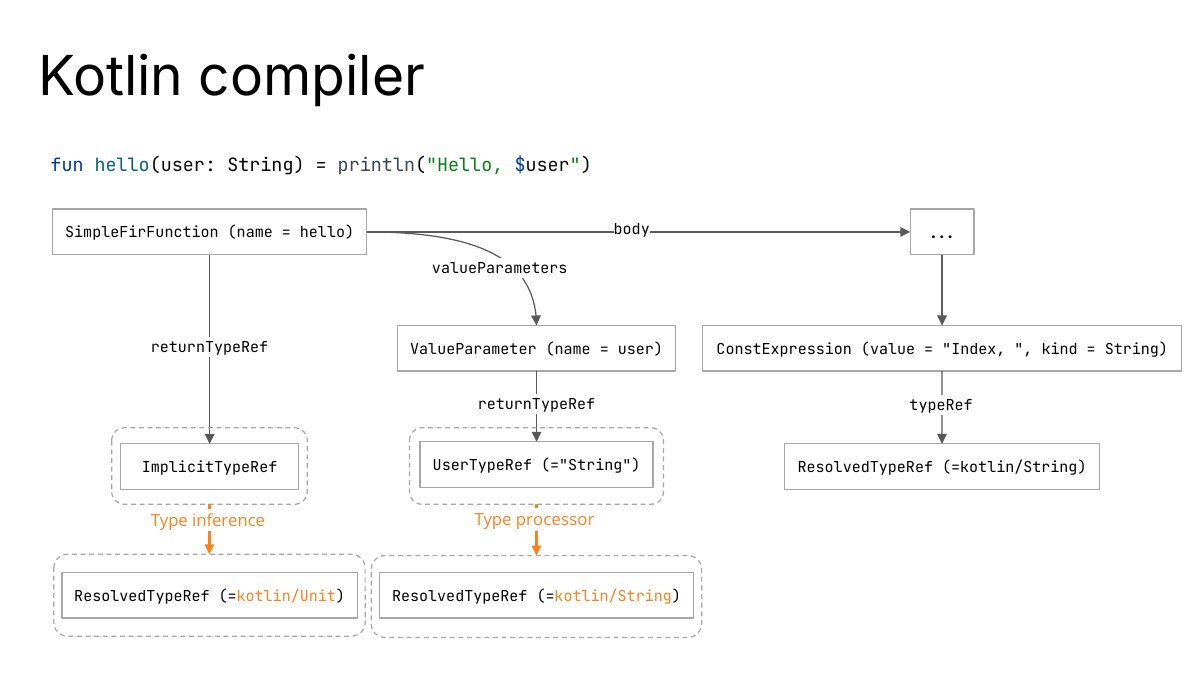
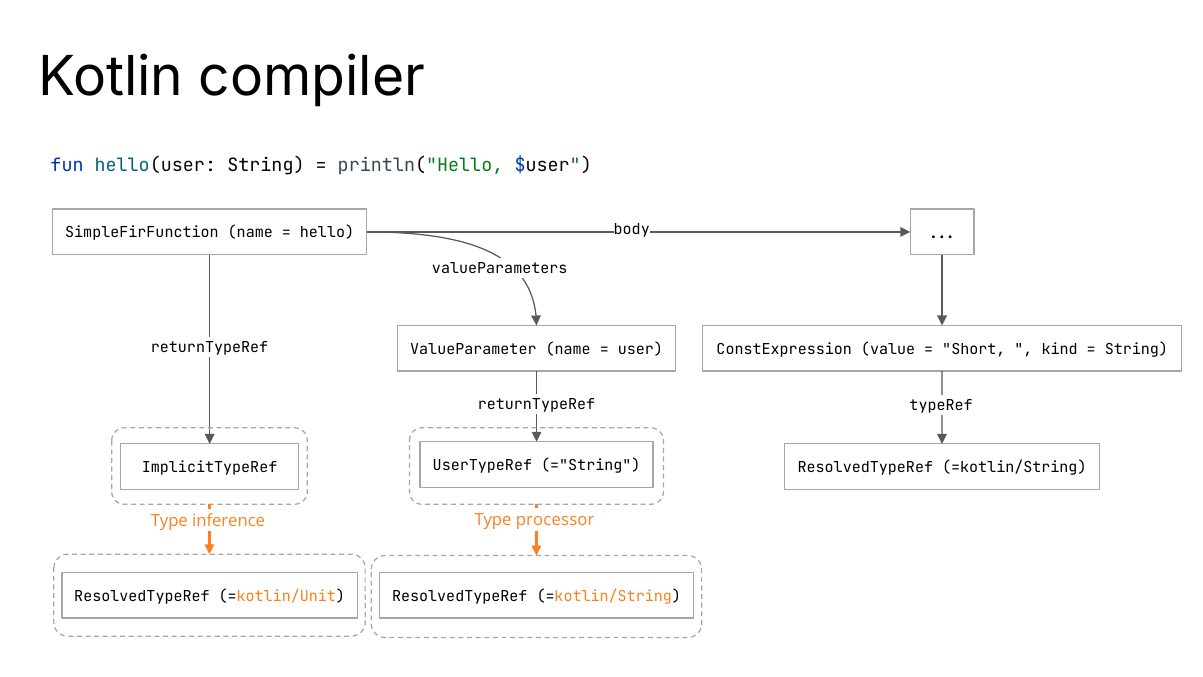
Index: Index -> Short
